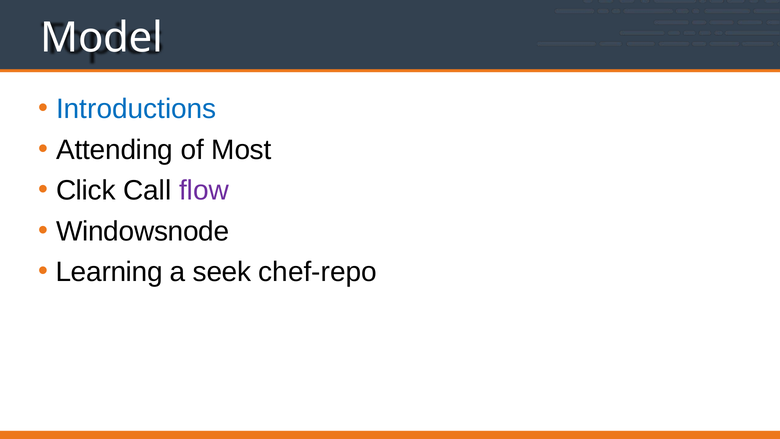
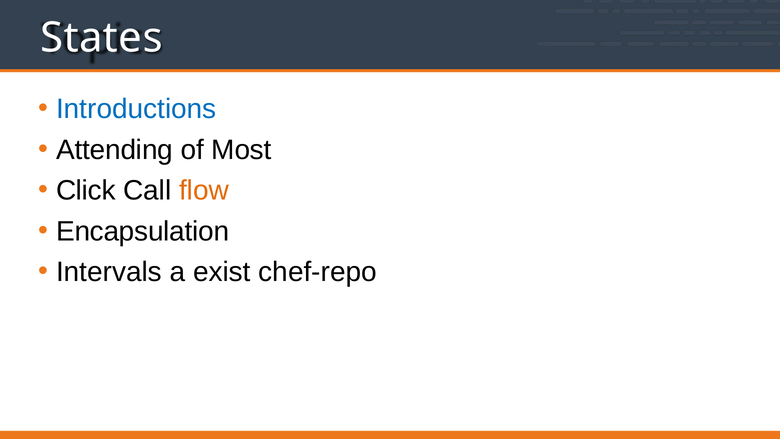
Model: Model -> States
flow colour: purple -> orange
Windowsnode: Windowsnode -> Encapsulation
Learning: Learning -> Intervals
seek: seek -> exist
